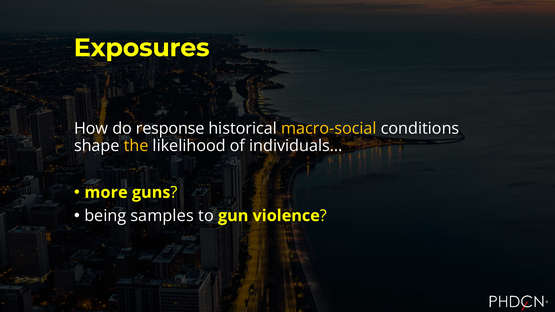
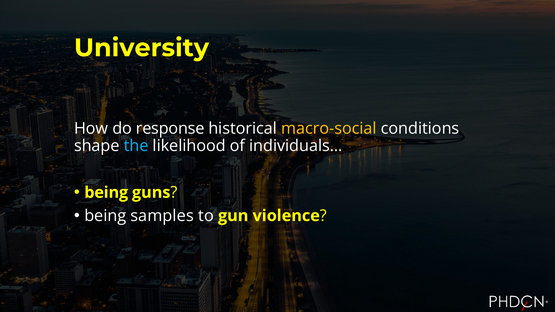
Exposures: Exposures -> University
the colour: yellow -> light blue
more at (106, 193): more -> being
